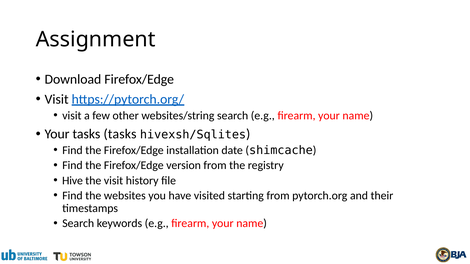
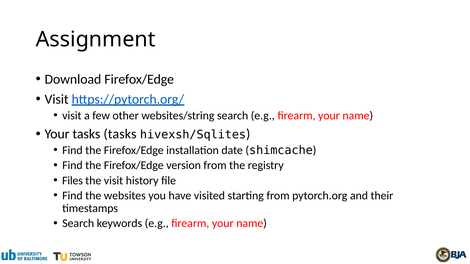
Hive: Hive -> Files
